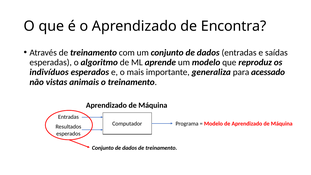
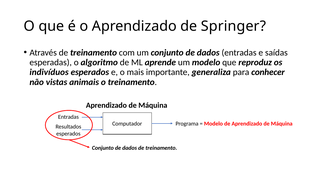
Encontra: Encontra -> Springer
acessado: acessado -> conhecer
